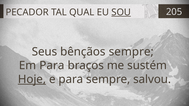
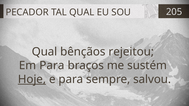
SOU underline: present -> none
Seus at (44, 52): Seus -> Qual
bênçãos sempre: sempre -> rejeitou
